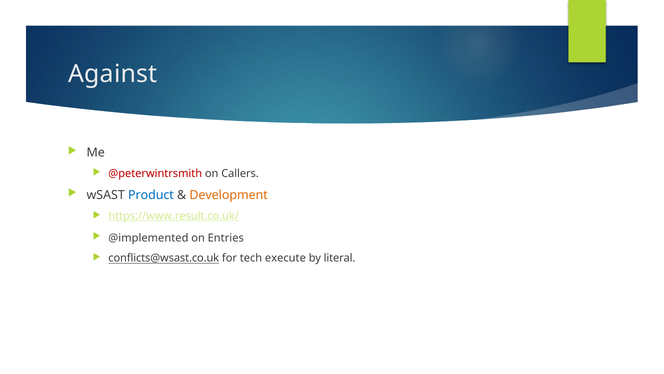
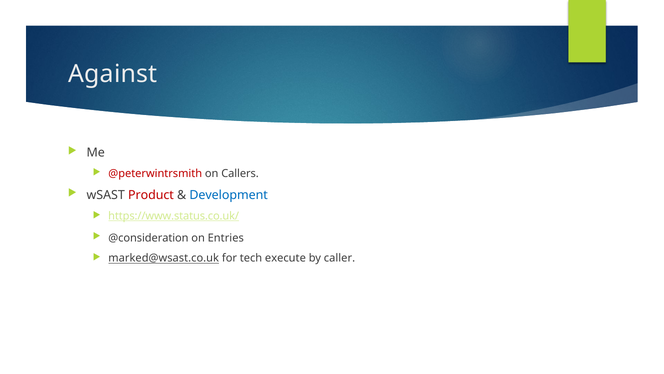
Product colour: blue -> red
Development colour: orange -> blue
https://www.result.co.uk/: https://www.result.co.uk/ -> https://www.status.co.uk/
@implemented: @implemented -> @consideration
conflicts@wsast.co.uk: conflicts@wsast.co.uk -> marked@wsast.co.uk
literal: literal -> caller
